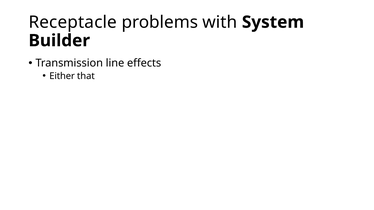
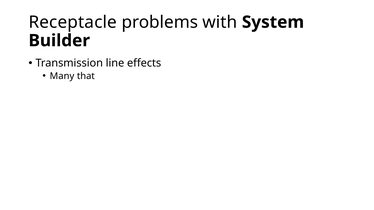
Either: Either -> Many
